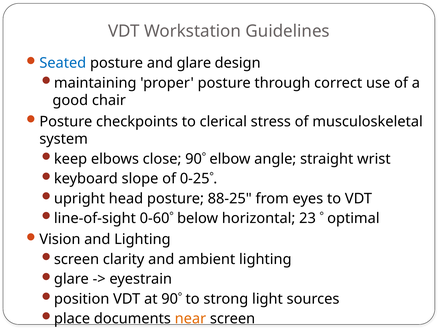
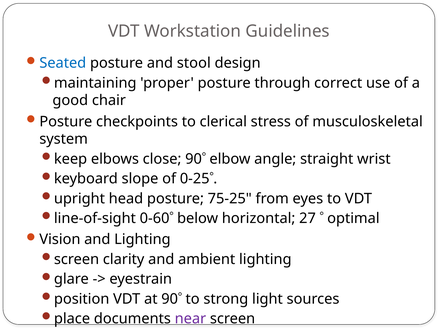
and glare: glare -> stool
88-25: 88-25 -> 75-25
23: 23 -> 27
near colour: orange -> purple
